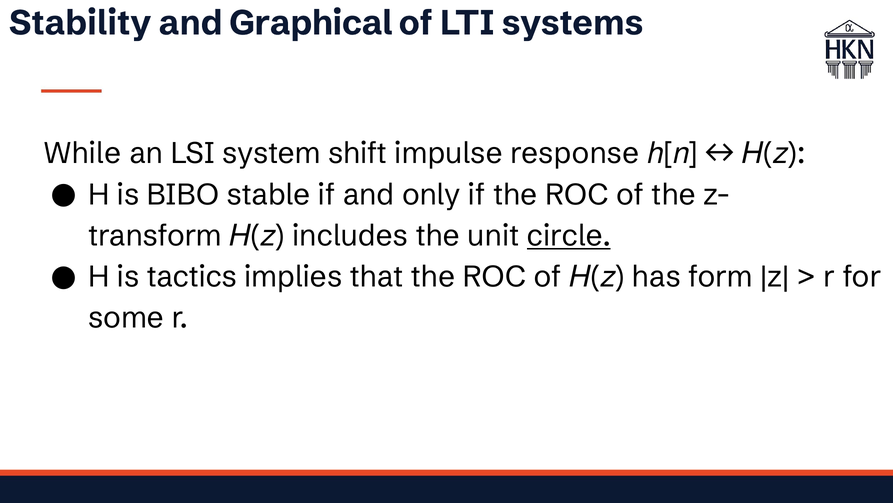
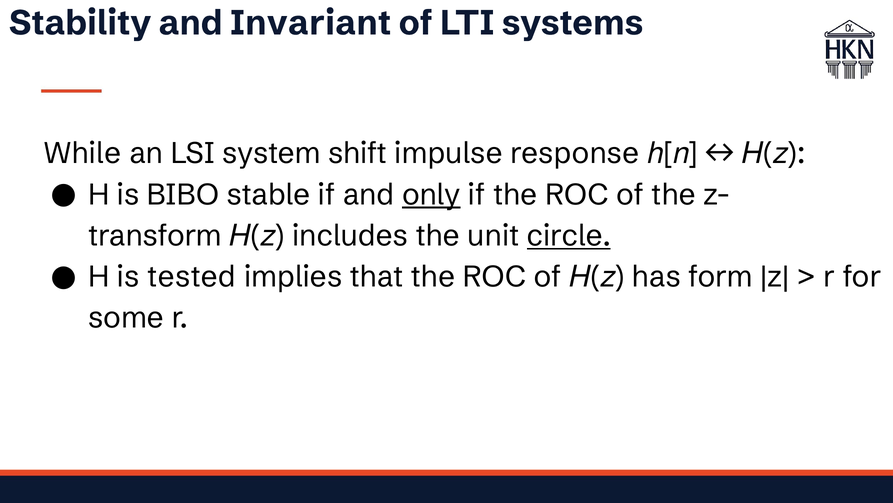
Graphical: Graphical -> Invariant
only underline: none -> present
tactics: tactics -> tested
